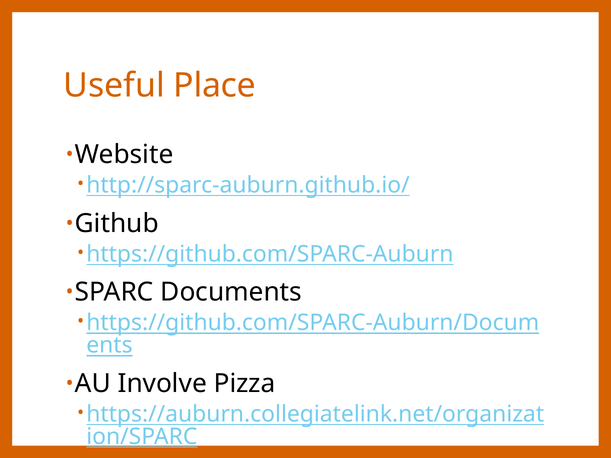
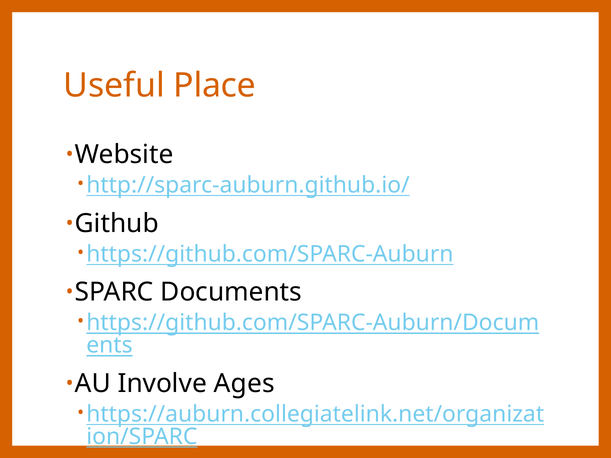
Pizza: Pizza -> Ages
